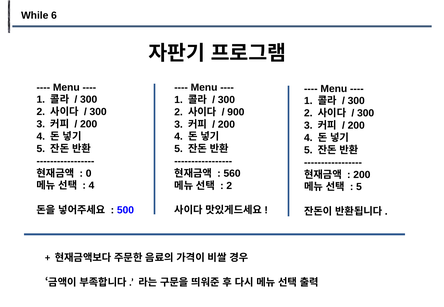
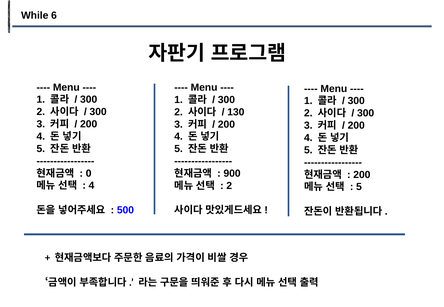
900: 900 -> 130
560: 560 -> 900
